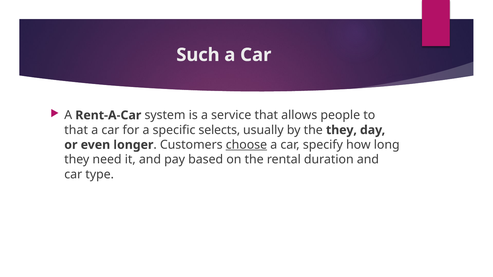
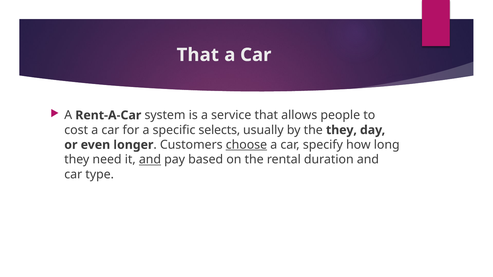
Such at (198, 55): Such -> That
that at (76, 130): that -> cost
and at (150, 160) underline: none -> present
